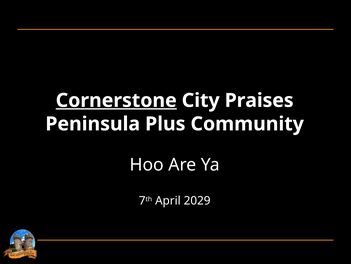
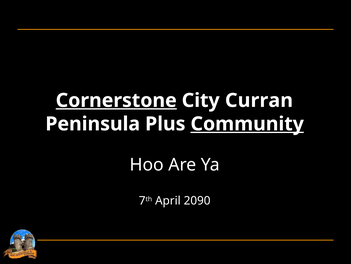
Praises: Praises -> Curran
Community underline: none -> present
2029: 2029 -> 2090
